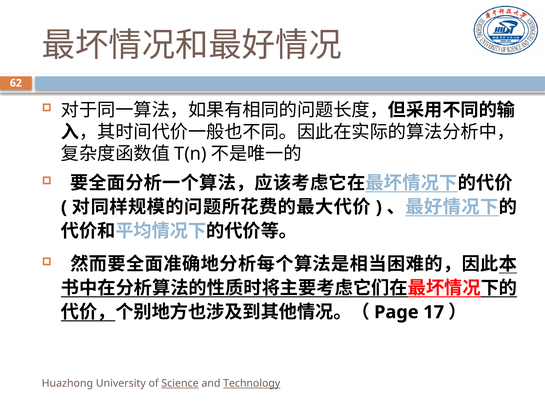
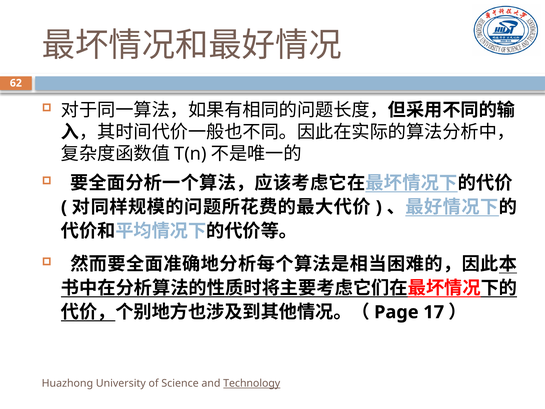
Science underline: present -> none
